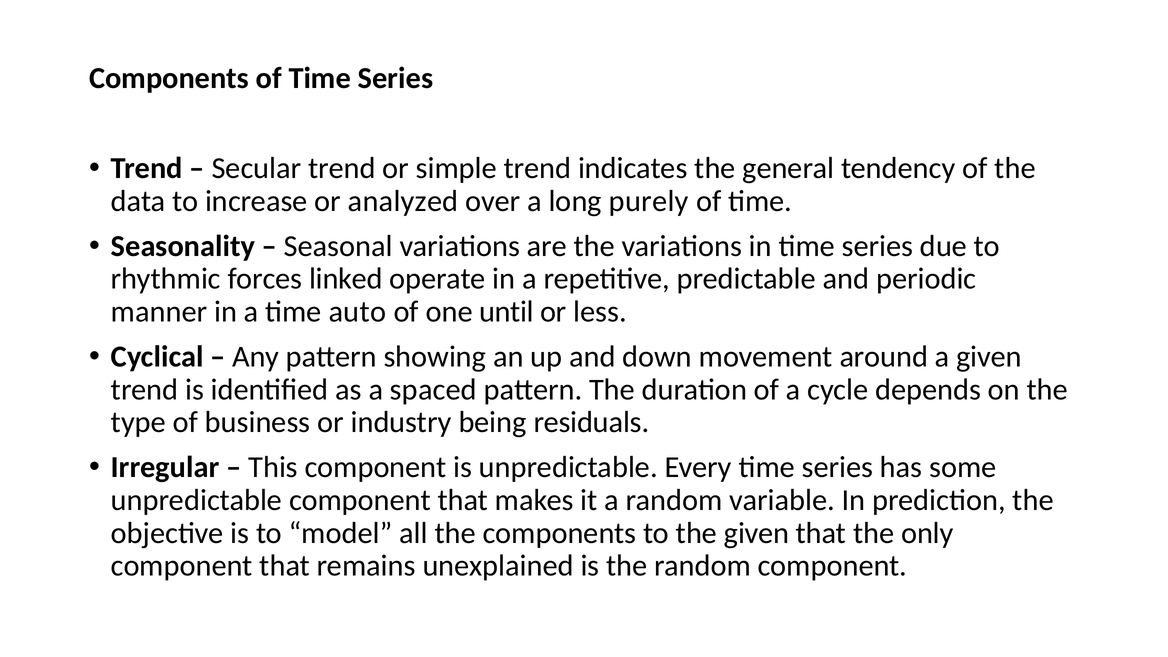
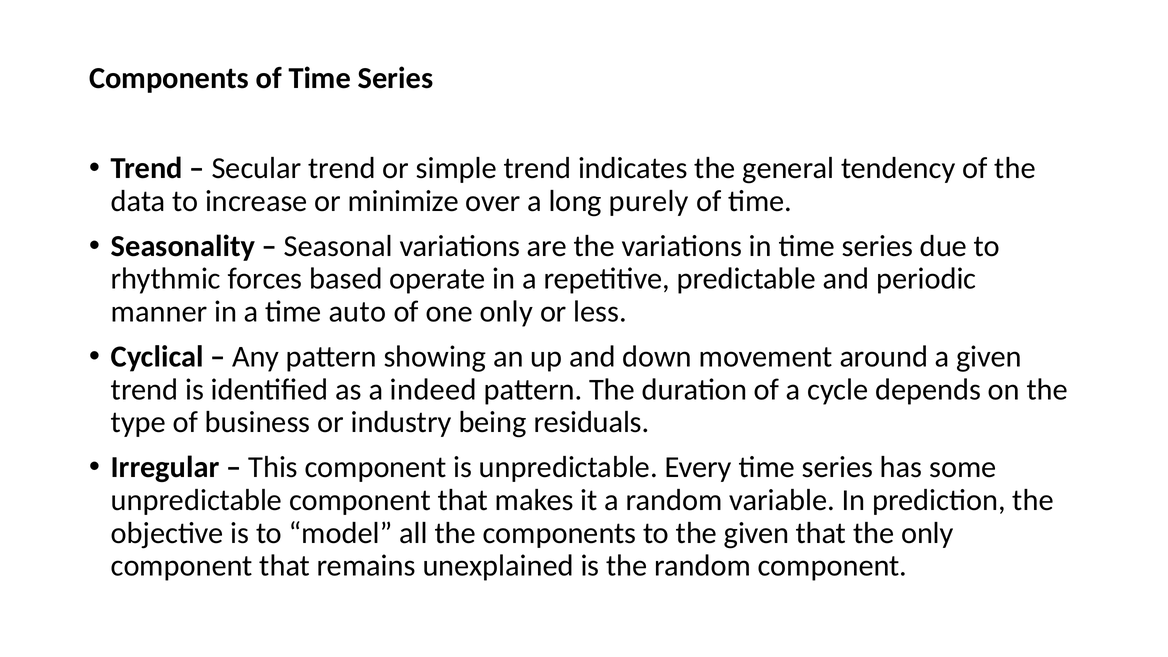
analyzed: analyzed -> minimize
linked: linked -> based
one until: until -> only
spaced: spaced -> indeed
